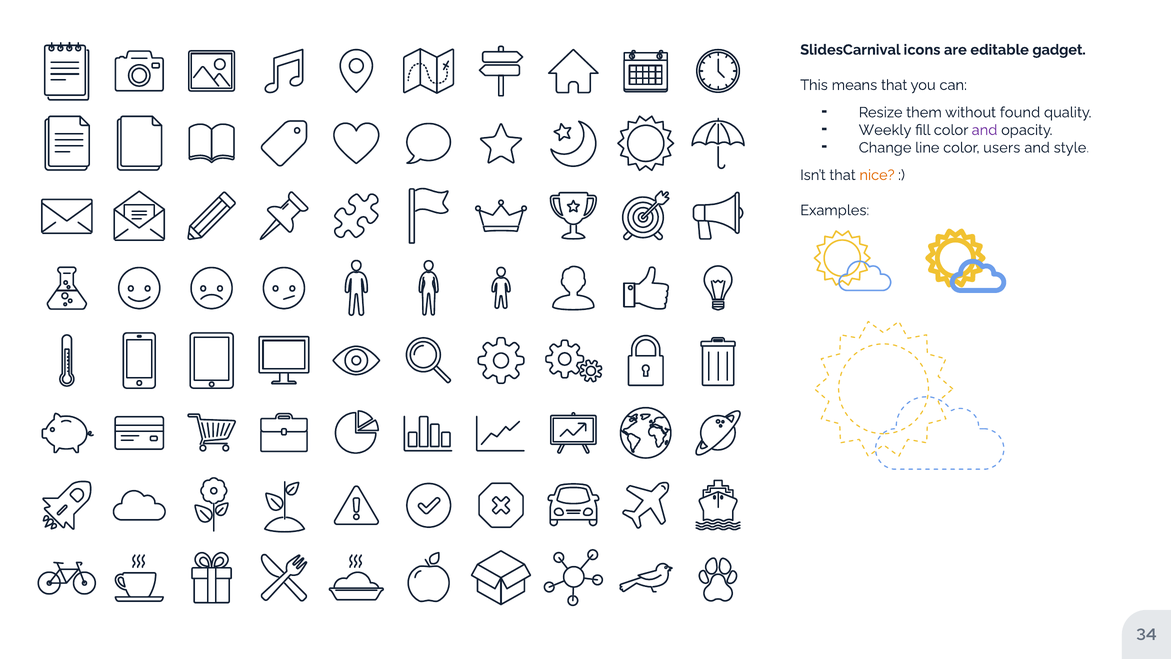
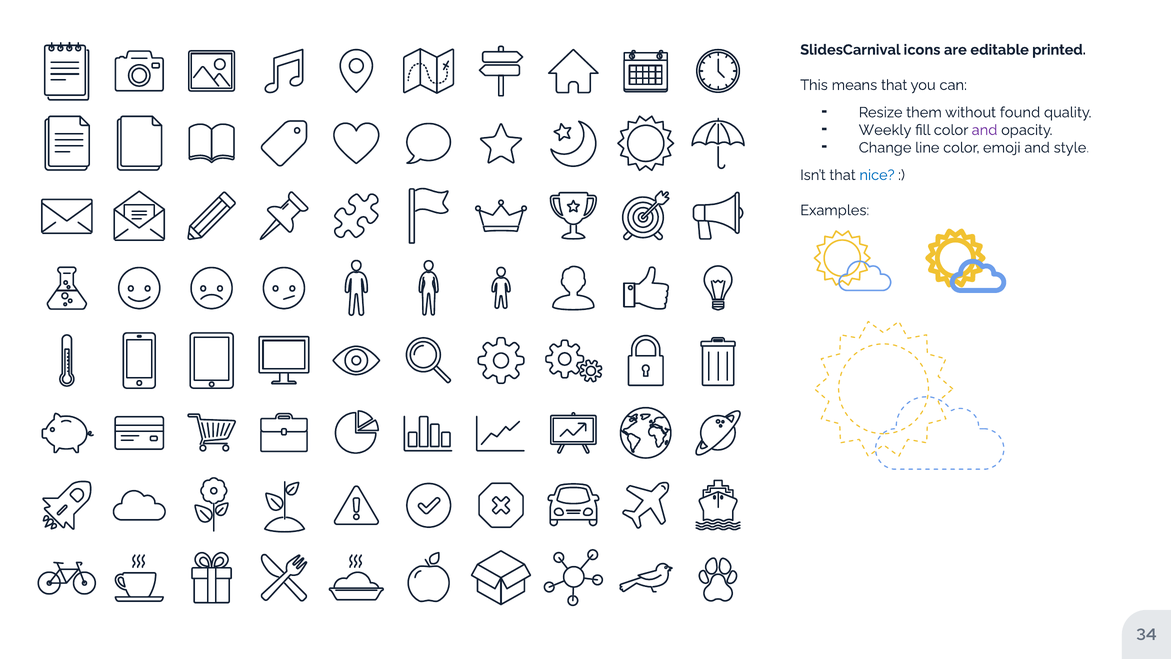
gadget: gadget -> printed
users: users -> emoji
nice colour: orange -> blue
